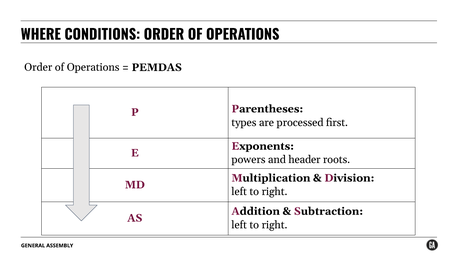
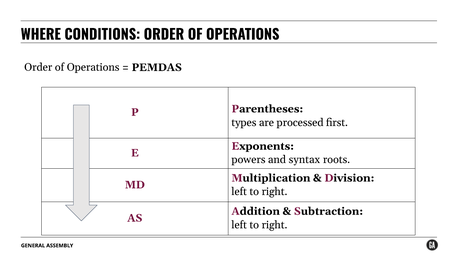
header: header -> syntax
